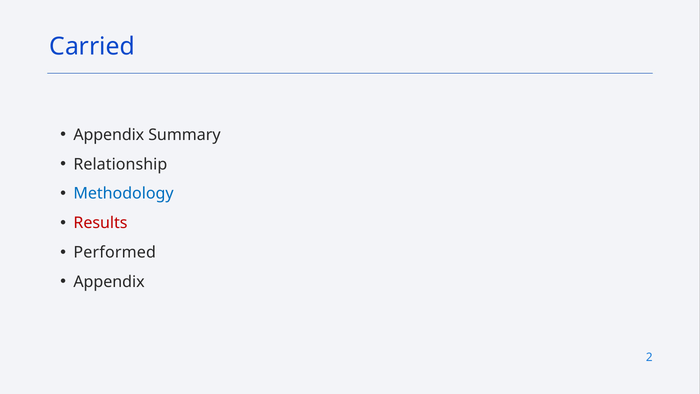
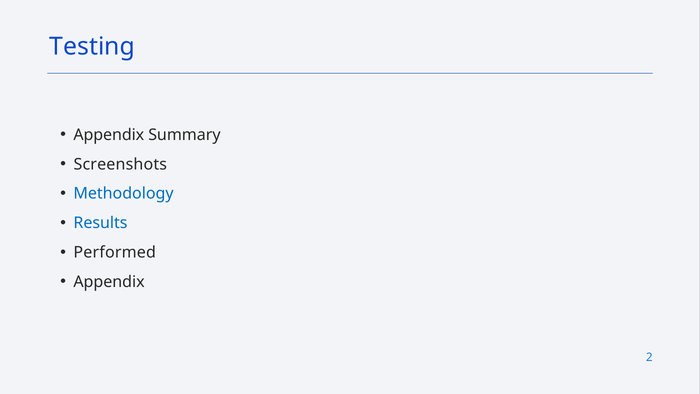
Carried: Carried -> Testing
Relationship: Relationship -> Screenshots
Results colour: red -> blue
